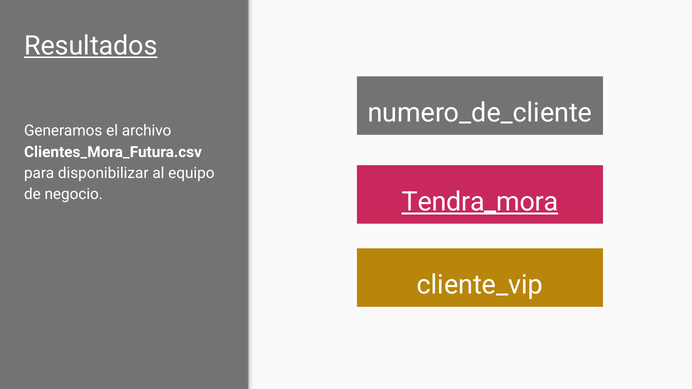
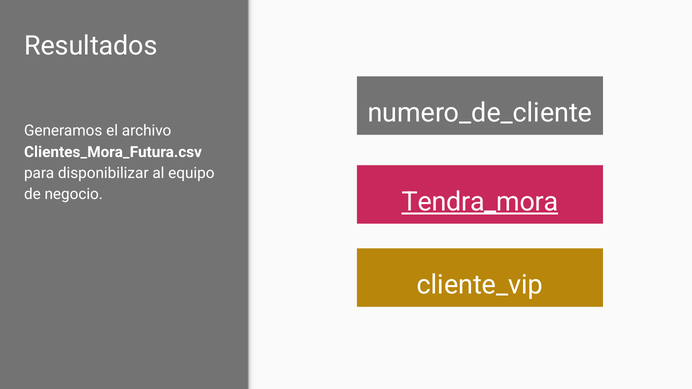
Resultados underline: present -> none
